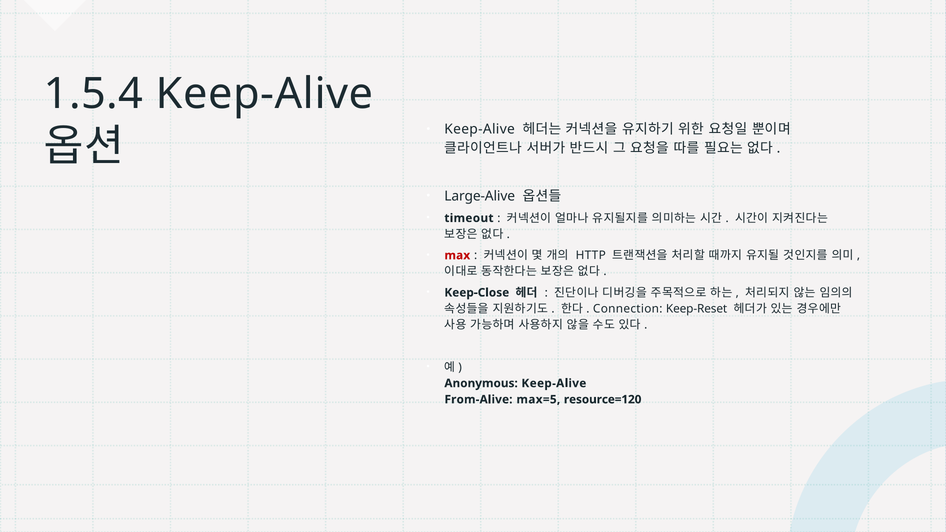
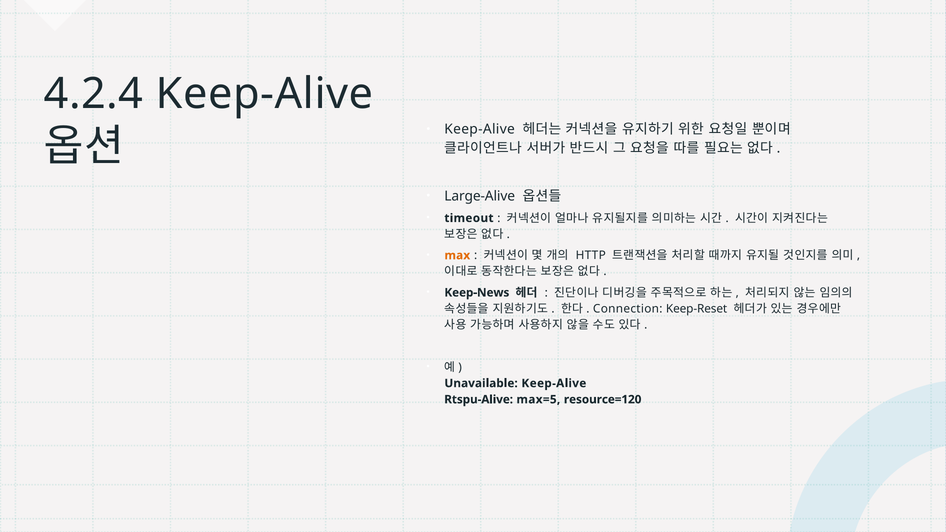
1.5.4: 1.5.4 -> 4.2.4
max colour: red -> orange
Keep-Close: Keep-Close -> Keep-News
Anonymous: Anonymous -> Unavailable
From-Alive: From-Alive -> Rtspu-Alive
